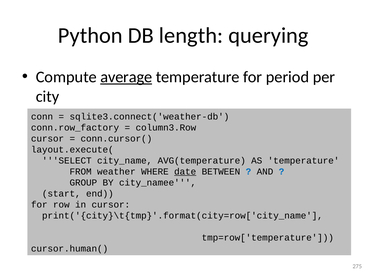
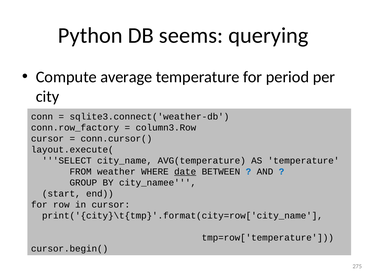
length: length -> seems
average underline: present -> none
cursor.human(: cursor.human( -> cursor.begin(
